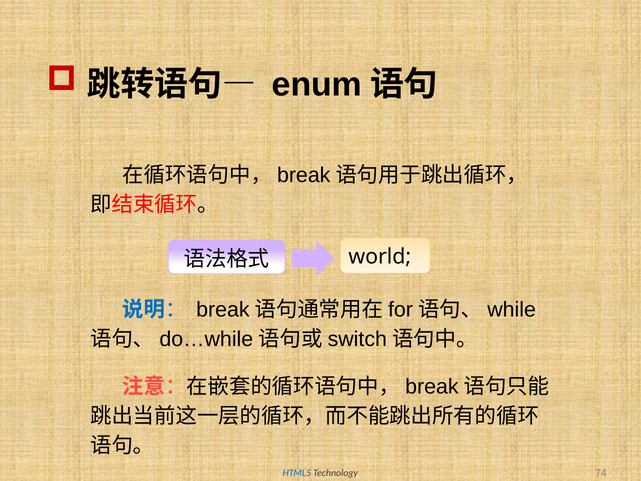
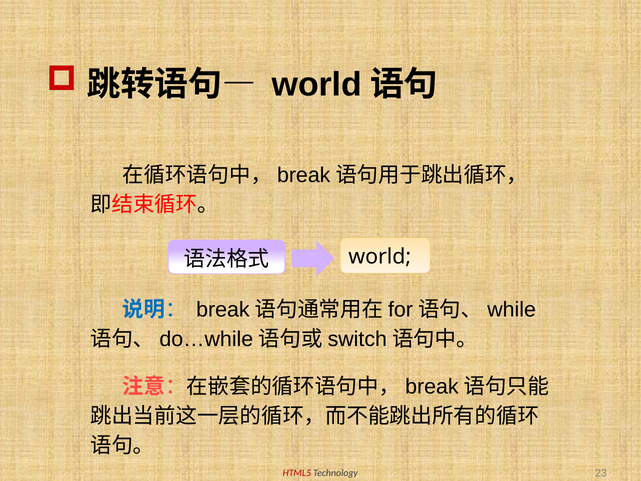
enum at (317, 84): enum -> world
HTML5 colour: blue -> red
74: 74 -> 23
